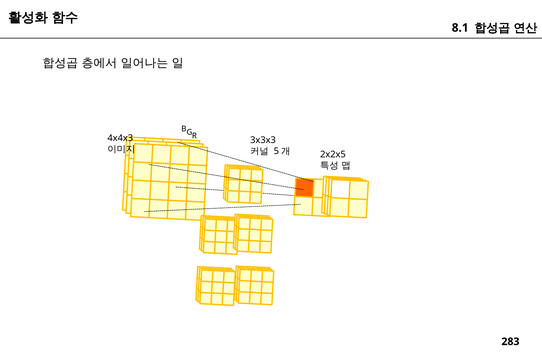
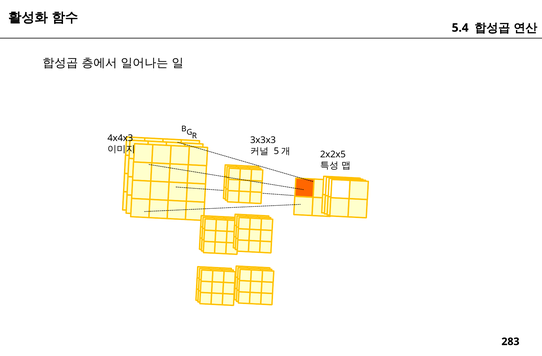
8.1: 8.1 -> 5.4
